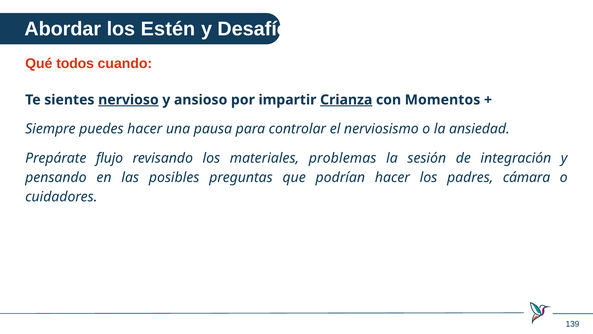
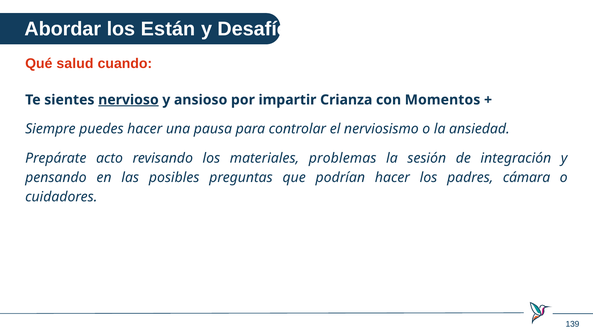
Estén: Estén -> Están
todos: todos -> salud
Crianza underline: present -> none
flujo: flujo -> acto
